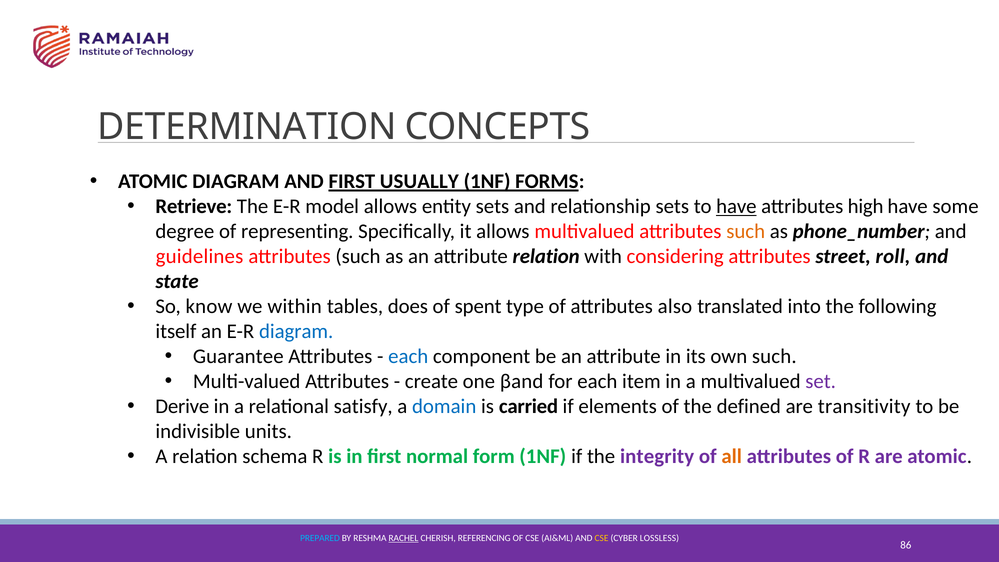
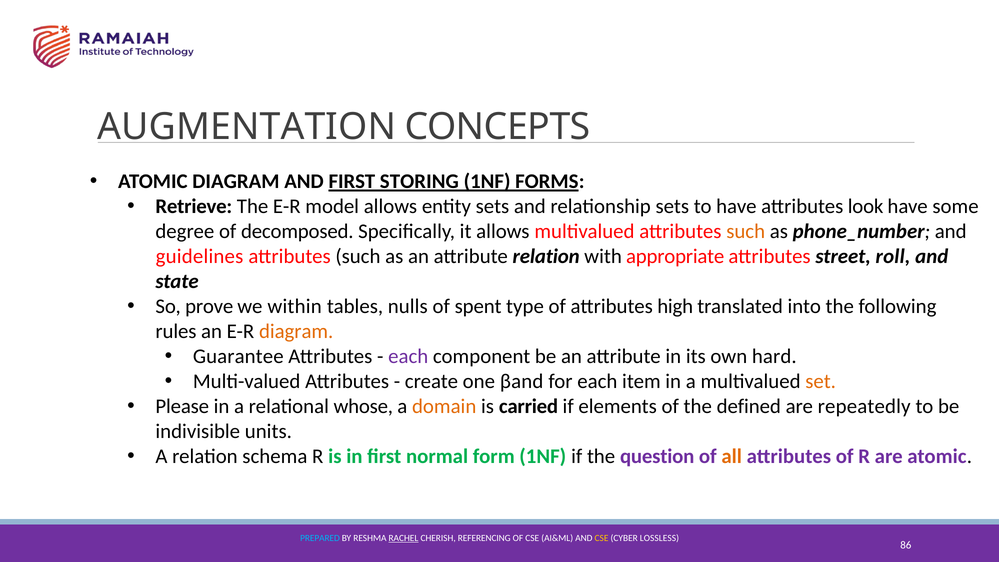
DETERMINATION: DETERMINATION -> AUGMENTATION
USUALLY: USUALLY -> STORING
have at (736, 206) underline: present -> none
high: high -> look
representing: representing -> decomposed
considering: considering -> appropriate
know: know -> prove
does: does -> nulls
also: also -> high
itself: itself -> rules
diagram at (296, 331) colour: blue -> orange
each at (408, 356) colour: blue -> purple
own such: such -> hard
set colour: purple -> orange
Derive: Derive -> Please
satisfy: satisfy -> whose
domain colour: blue -> orange
transitivity: transitivity -> repeatedly
integrity: integrity -> question
